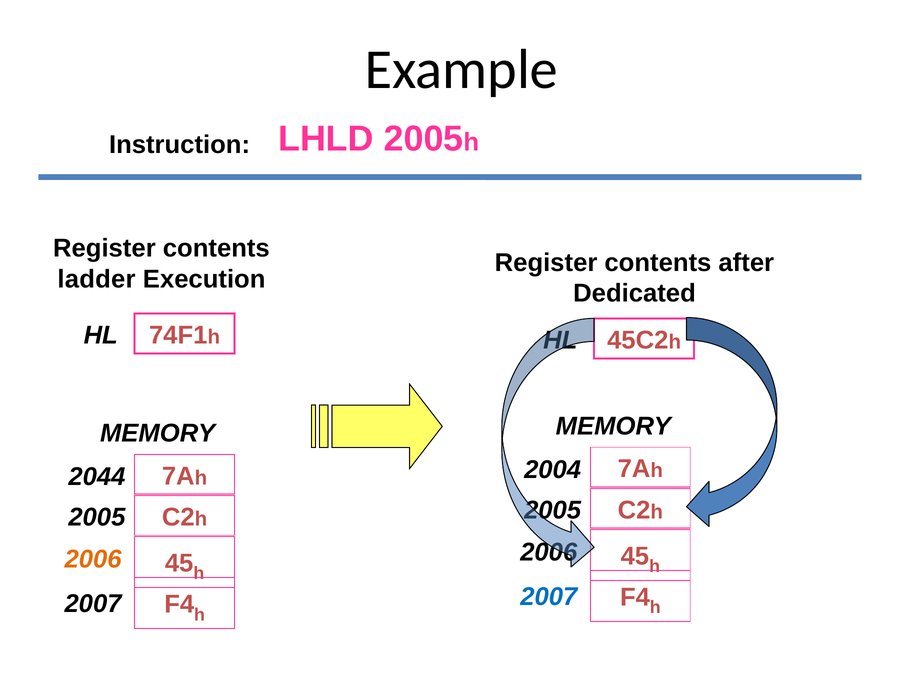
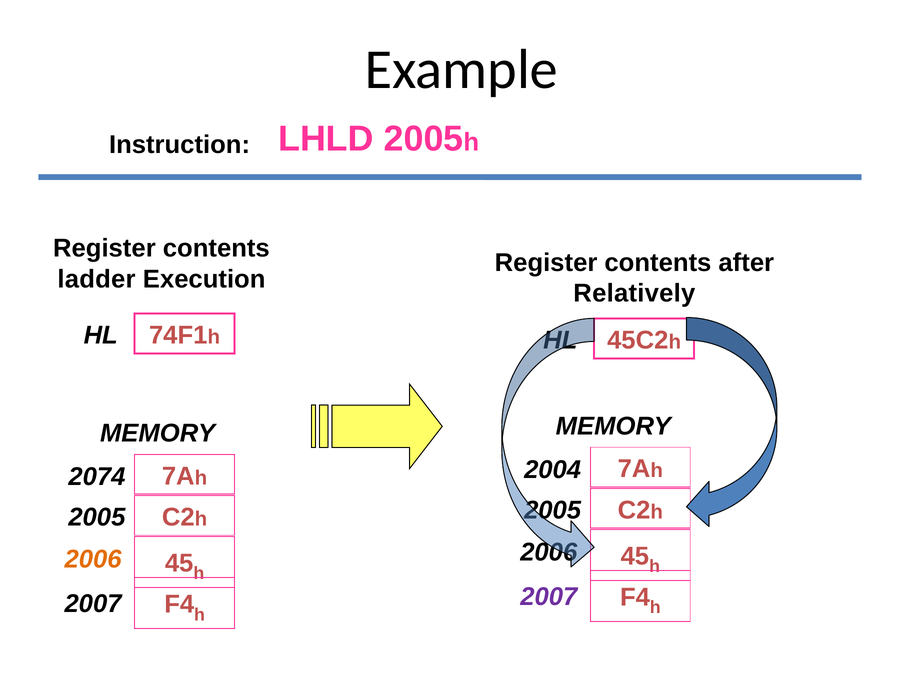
Dedicated: Dedicated -> Relatively
2044: 2044 -> 2074
2007 at (549, 596) colour: blue -> purple
